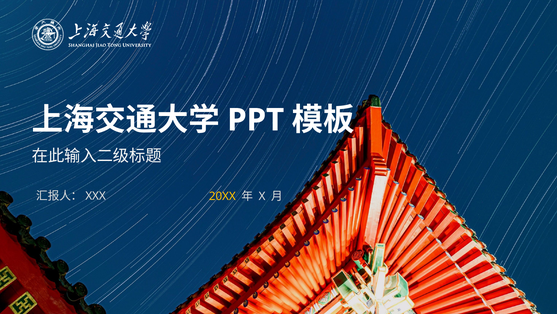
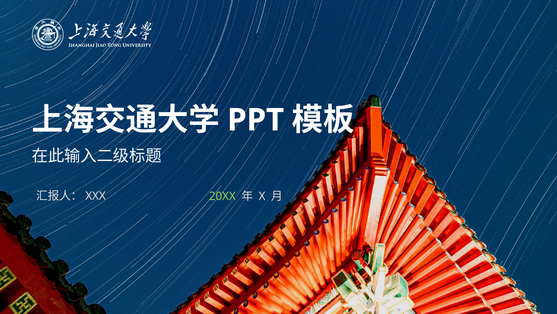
20XX colour: yellow -> light green
